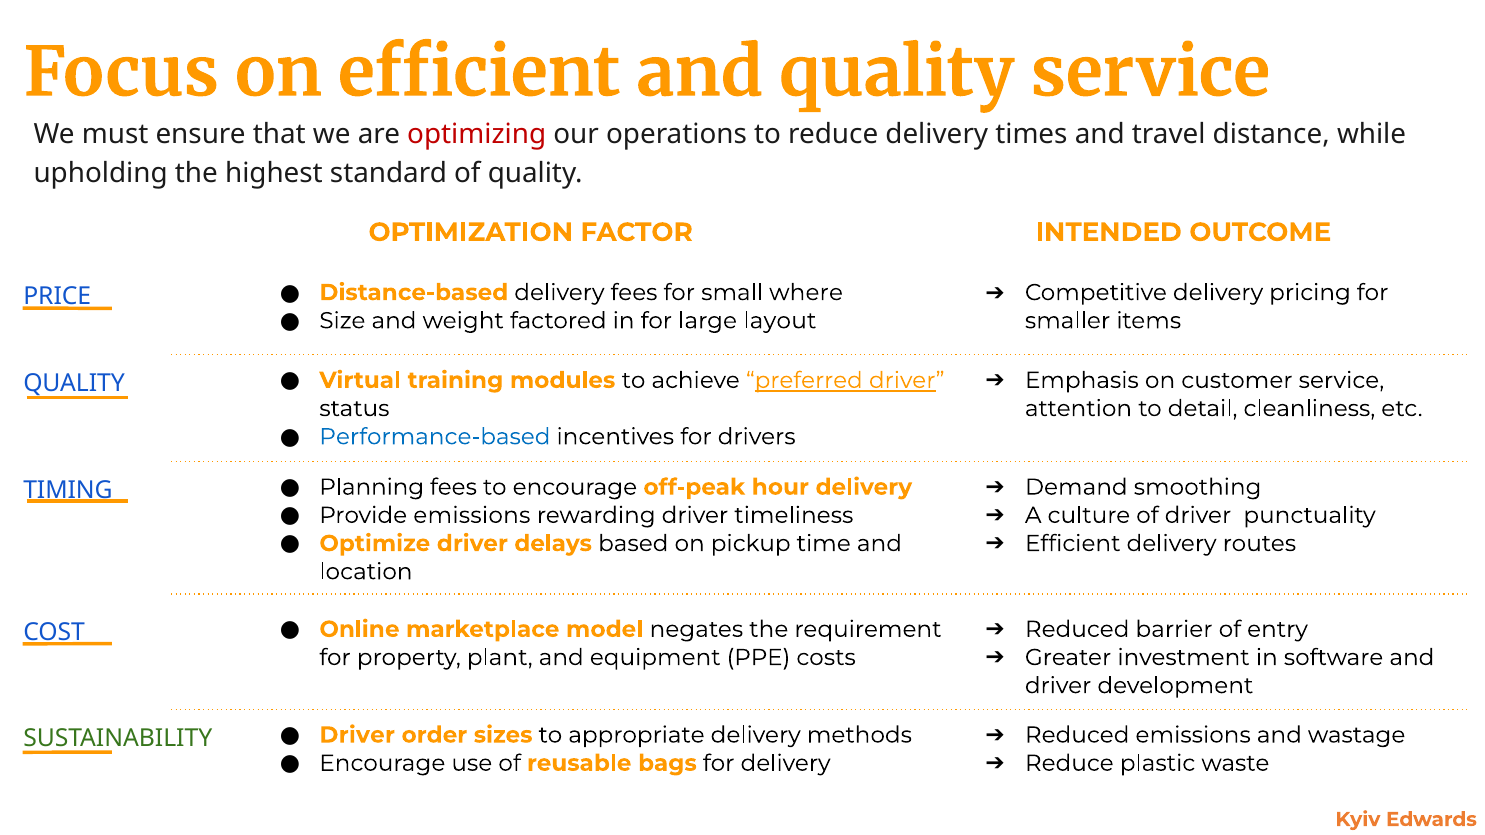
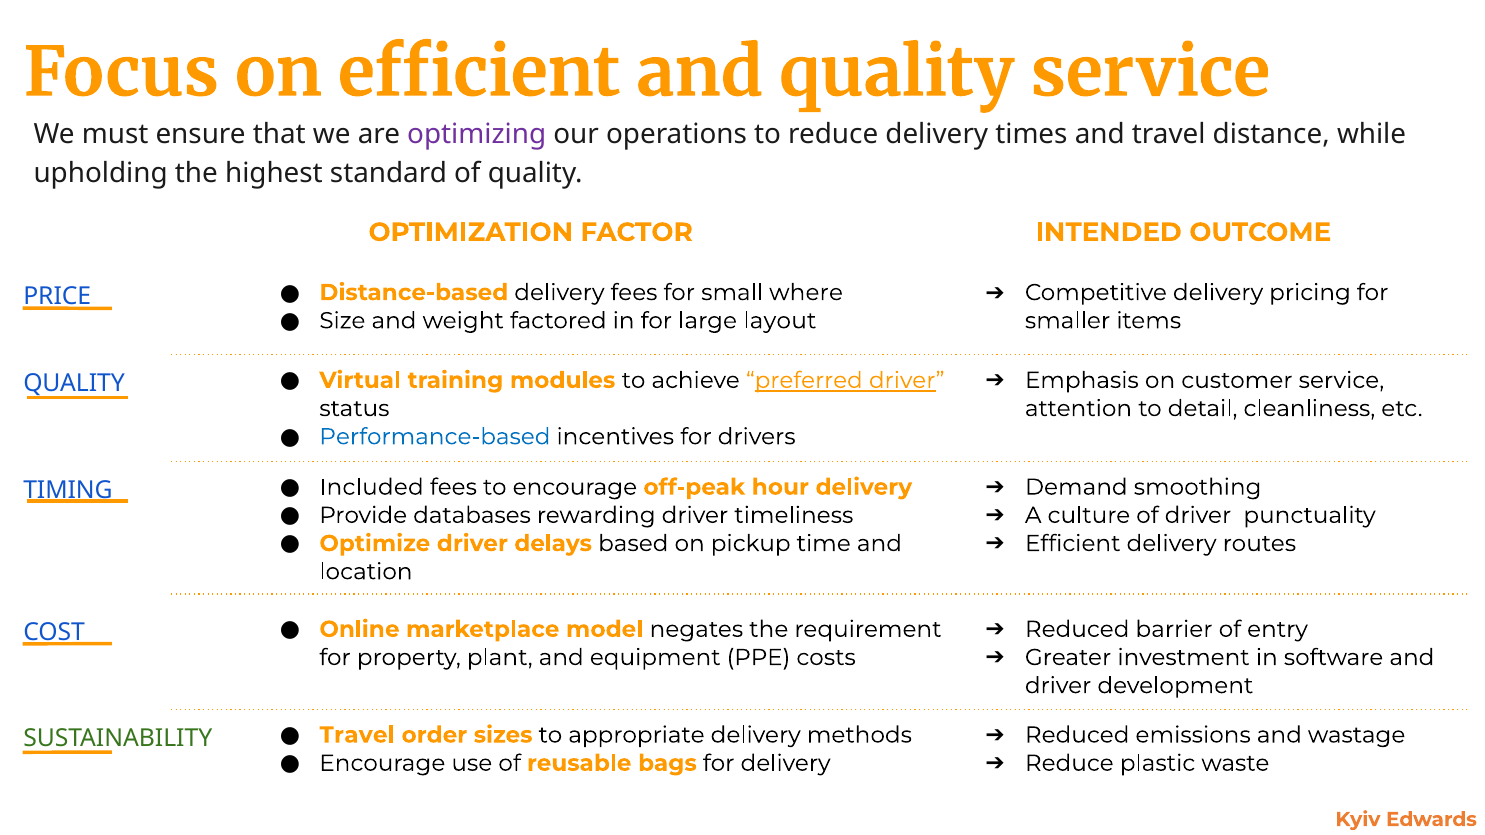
optimizing colour: red -> purple
Planning: Planning -> Included
Provide emissions: emissions -> databases
Driver at (357, 735): Driver -> Travel
